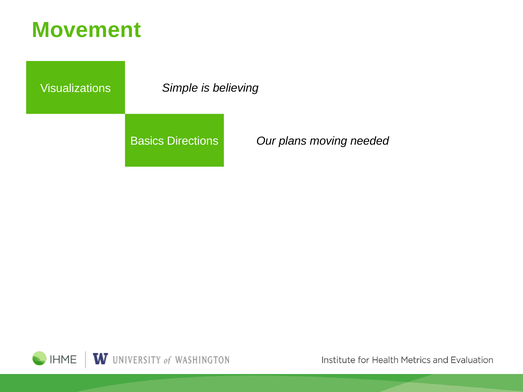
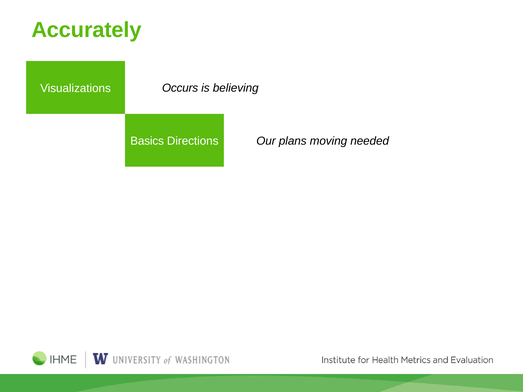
Movement: Movement -> Accurately
Simple: Simple -> Occurs
